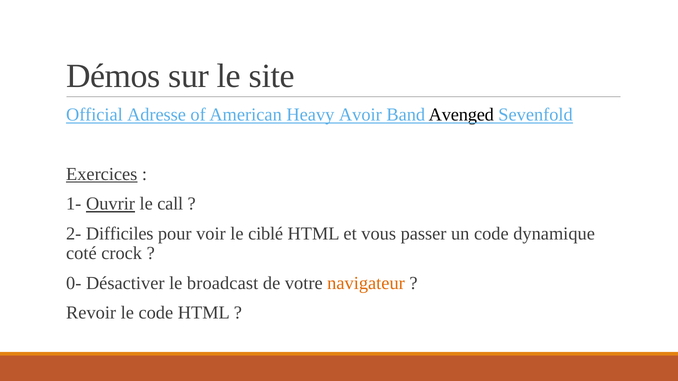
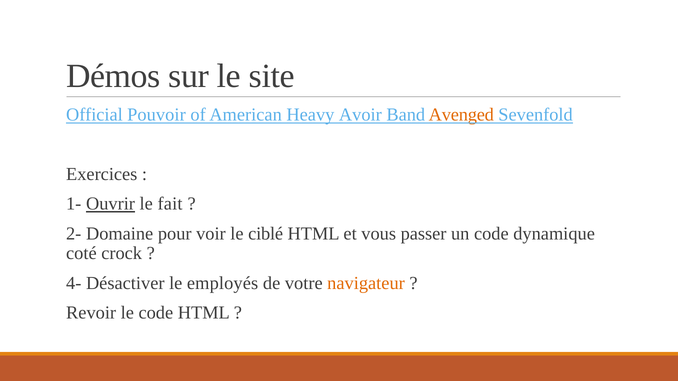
Adresse: Adresse -> Pouvoir
Avenged colour: black -> orange
Exercices underline: present -> none
call: call -> fait
Difficiles: Difficiles -> Domaine
0-: 0- -> 4-
broadcast: broadcast -> employés
